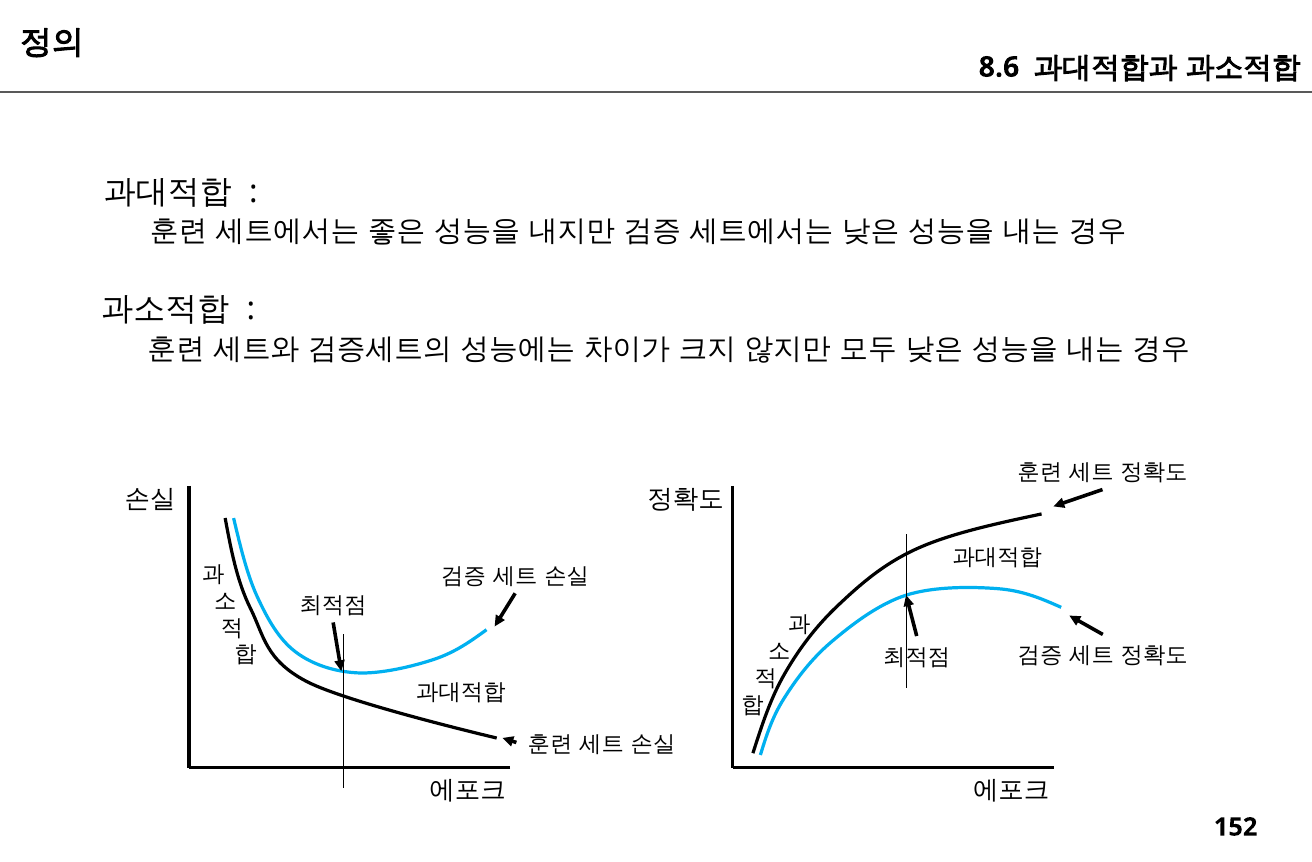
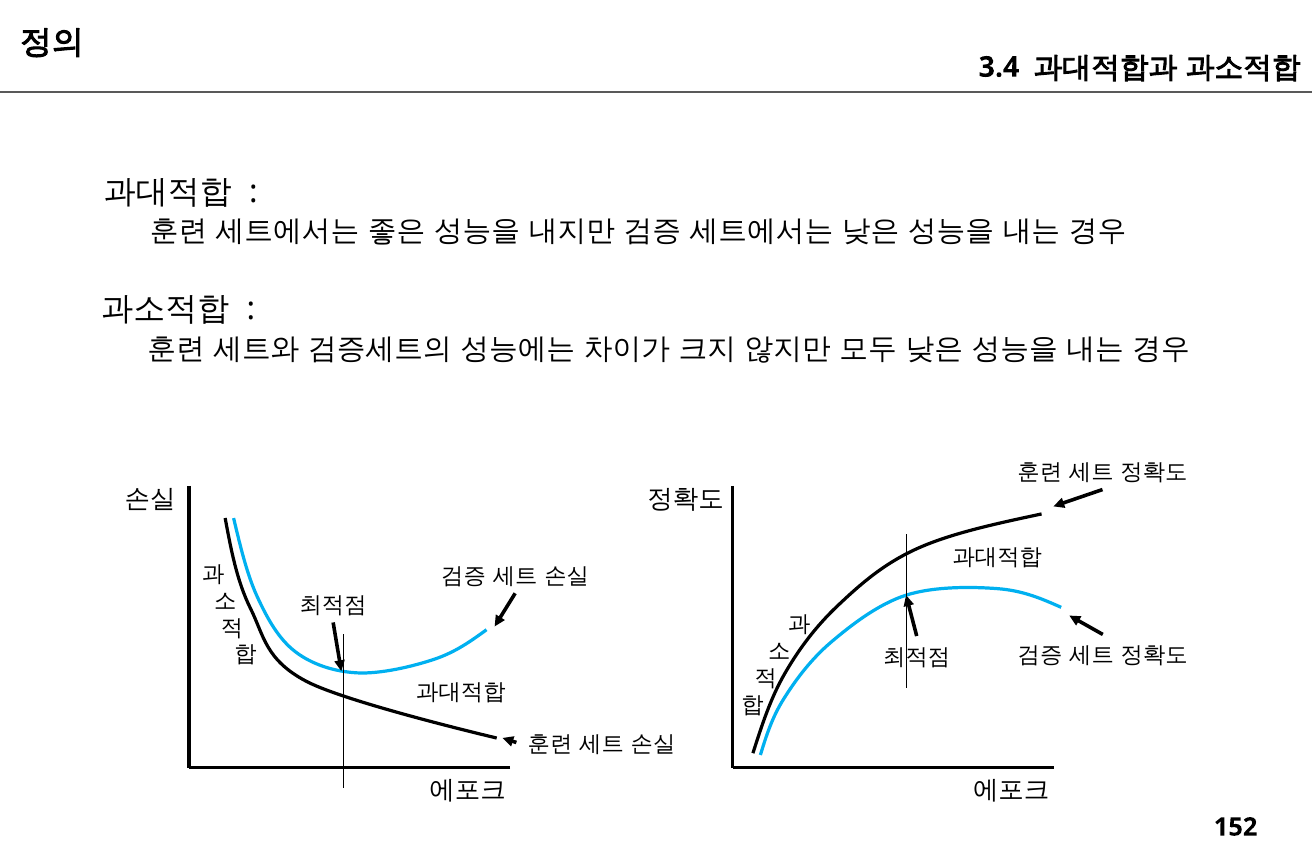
8.6: 8.6 -> 3.4
